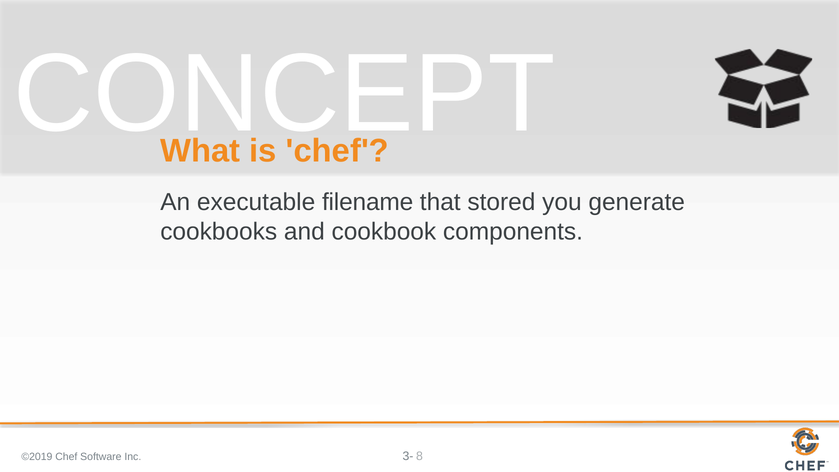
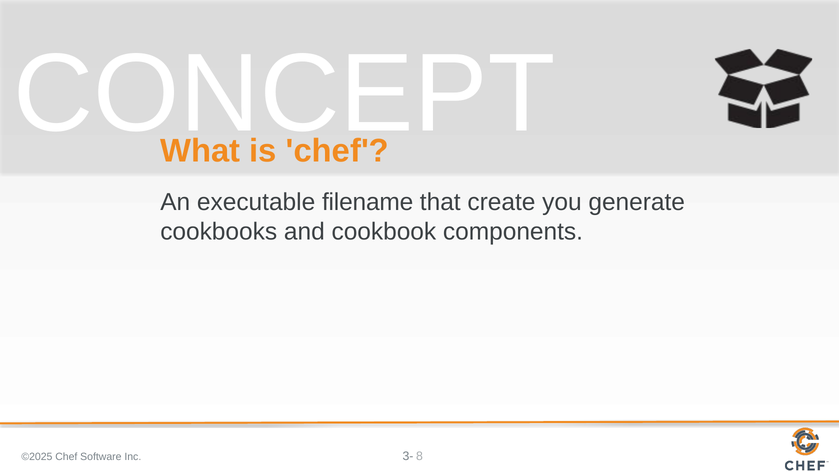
stored: stored -> create
©2019: ©2019 -> ©2025
